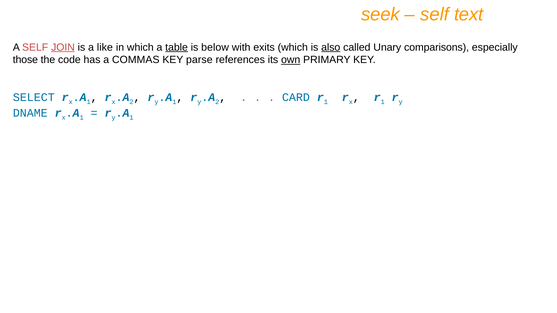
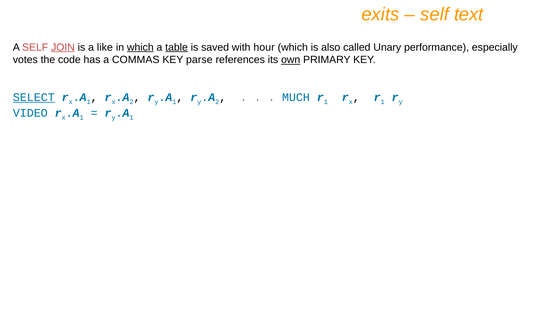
seek: seek -> exits
which at (140, 47) underline: none -> present
below: below -> saved
exits: exits -> hour
also underline: present -> none
comparisons: comparisons -> performance
those: those -> votes
SELECT underline: none -> present
CARD: CARD -> MUCH
DNAME: DNAME -> VIDEO
